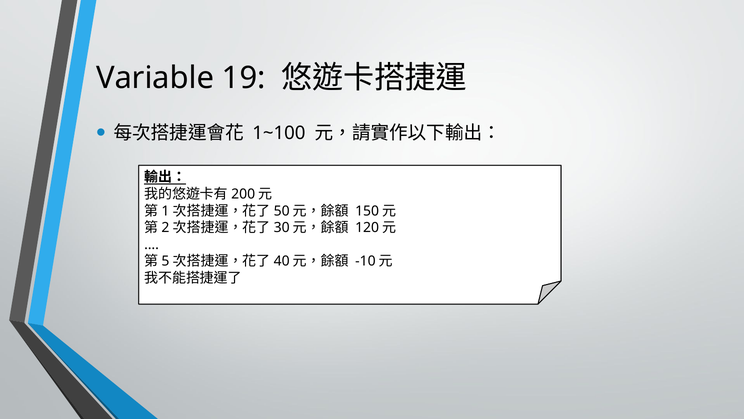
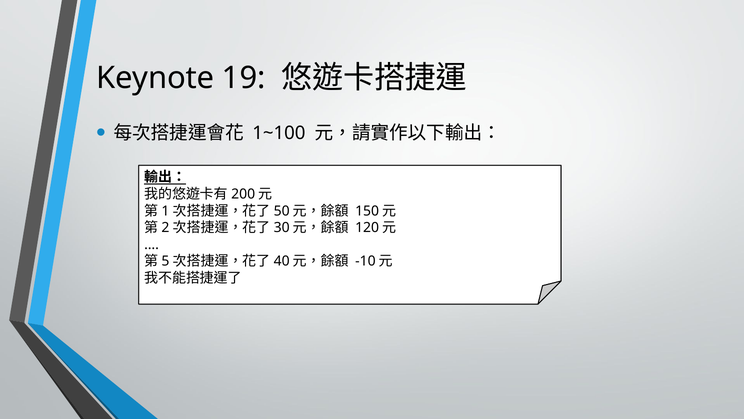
Variable: Variable -> Keynote
